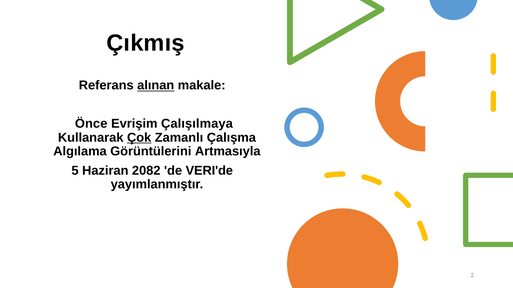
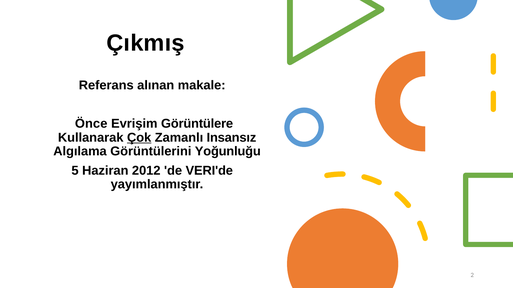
alınan underline: present -> none
Çalışılmaya: Çalışılmaya -> Görüntülere
Çalışma: Çalışma -> Insansız
Artmasıyla: Artmasıyla -> Yoğunluğu
2082: 2082 -> 2012
